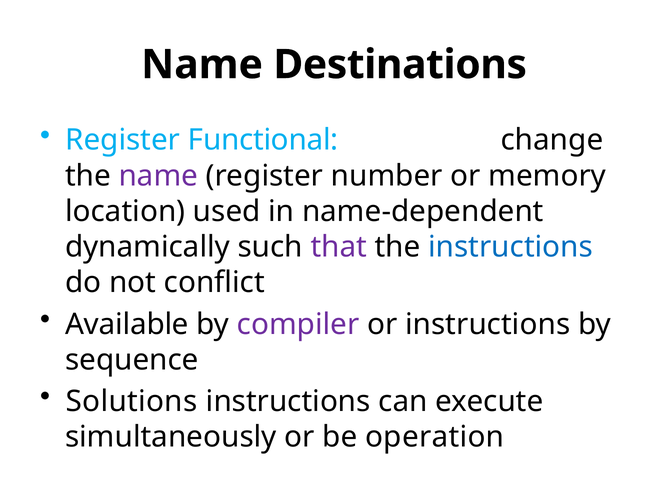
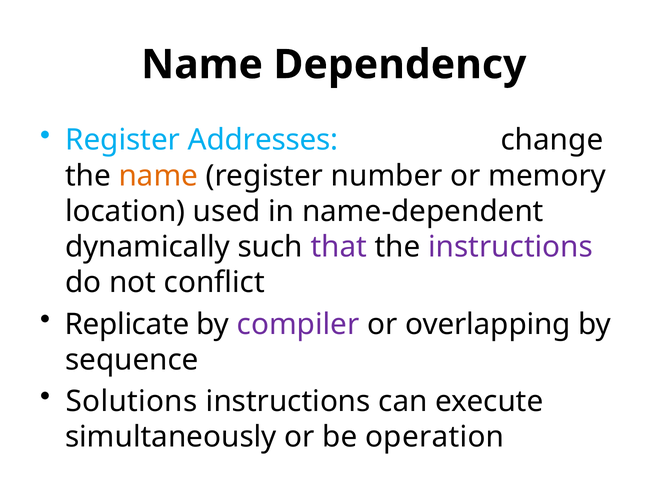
Destinations: Destinations -> Dependency
Functional: Functional -> Addresses
name at (158, 176) colour: purple -> orange
instructions at (511, 247) colour: blue -> purple
Available: Available -> Replicate
or instructions: instructions -> overlapping
